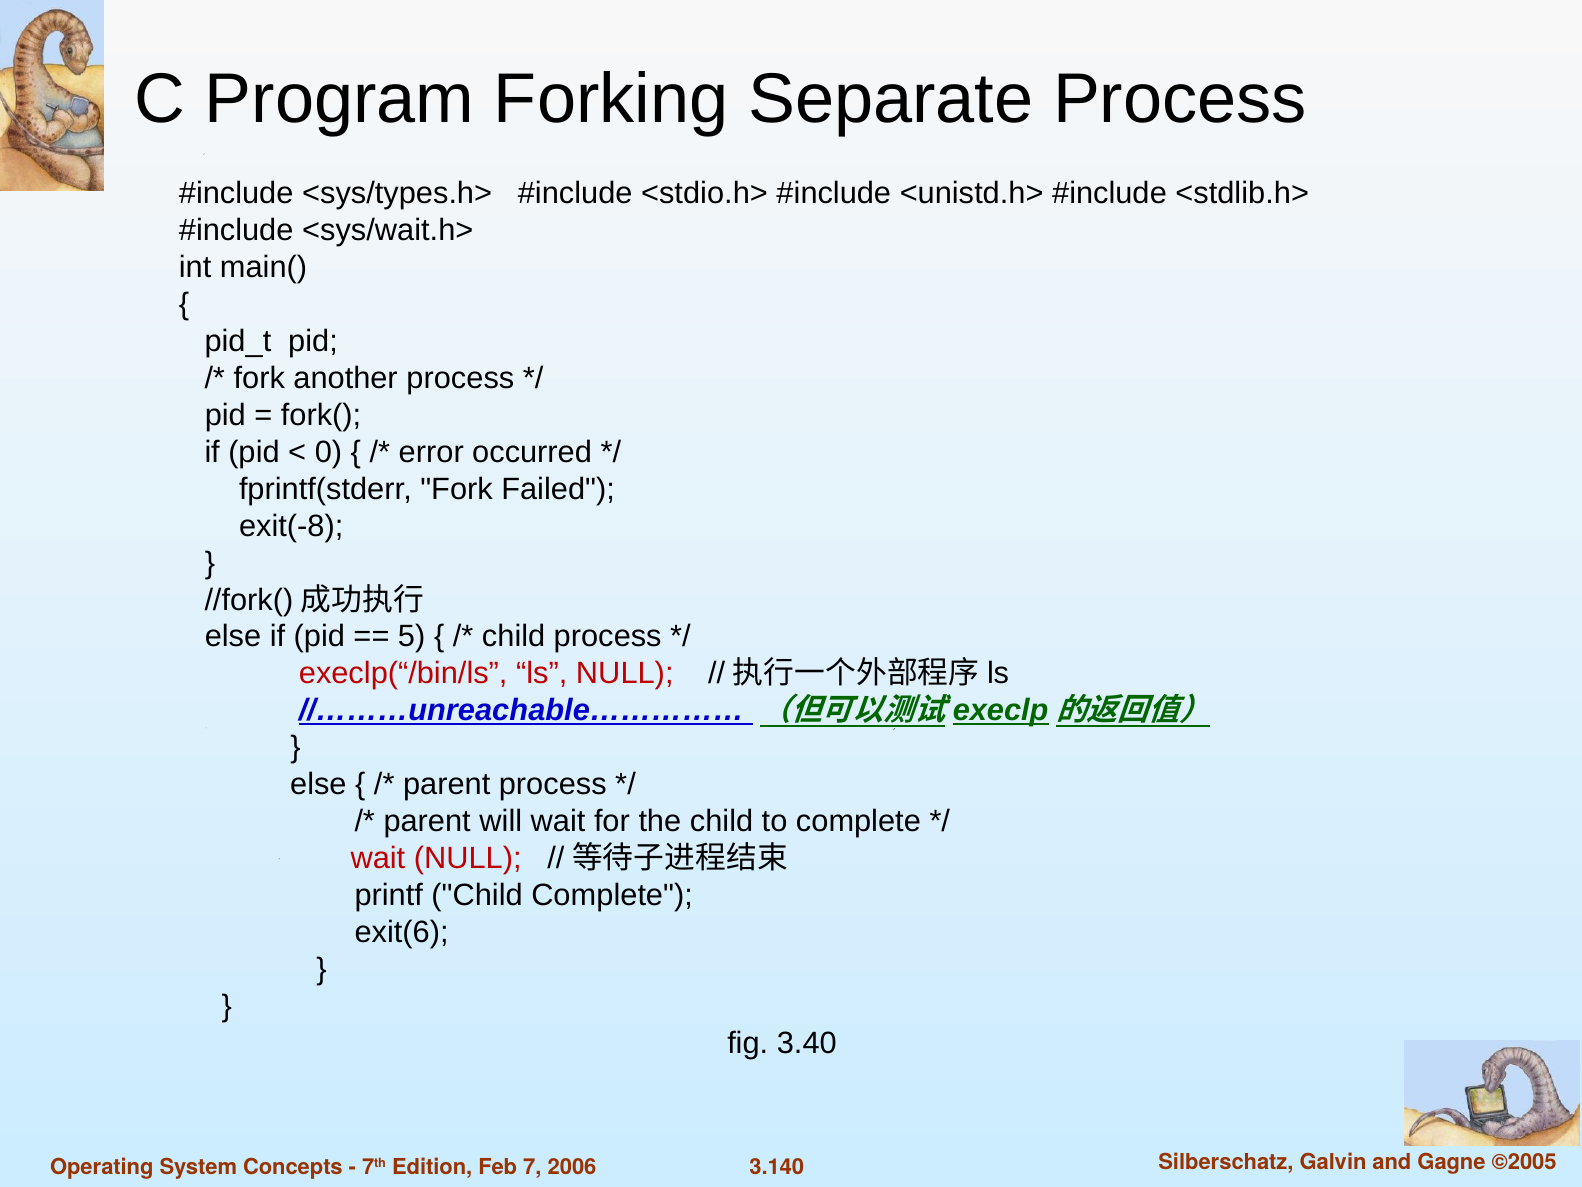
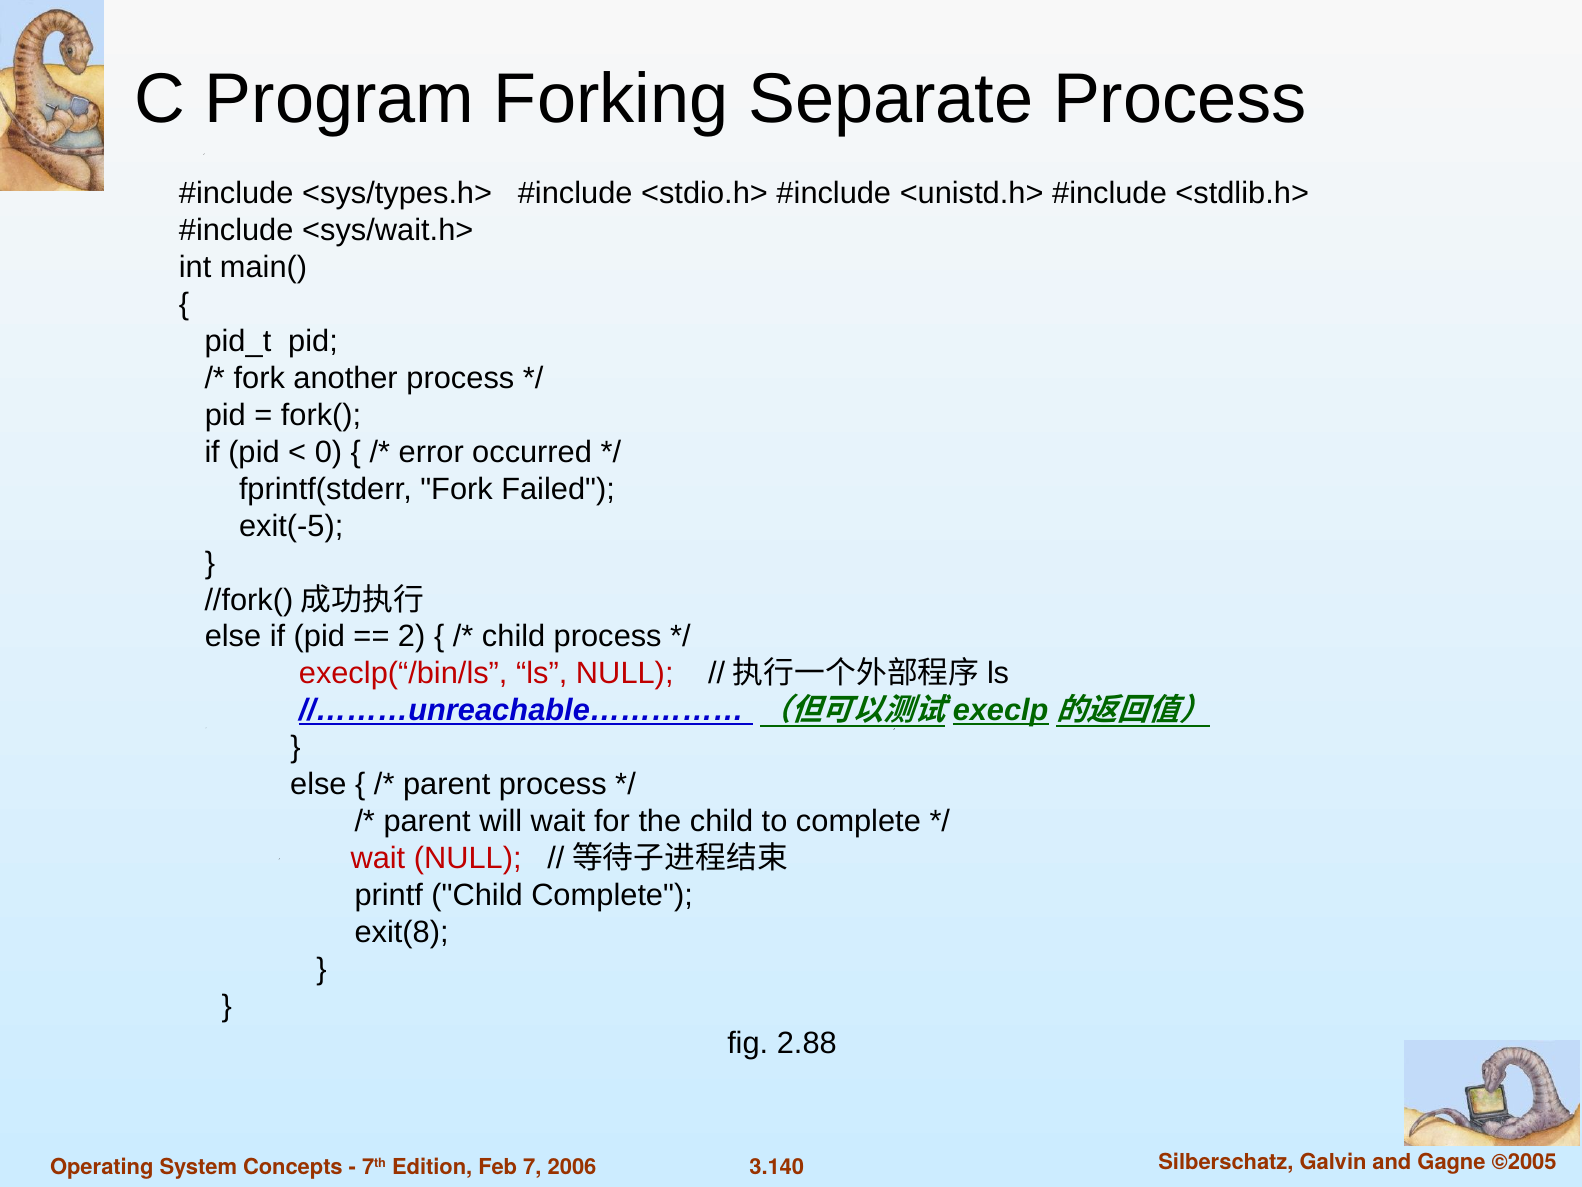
exit(-8: exit(-8 -> exit(-5
5: 5 -> 2
exit(6: exit(6 -> exit(8
3.40: 3.40 -> 2.88
